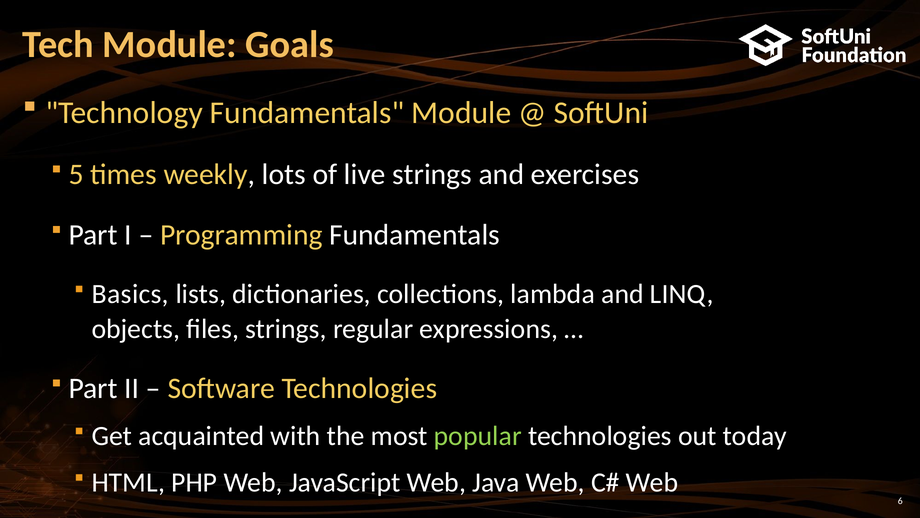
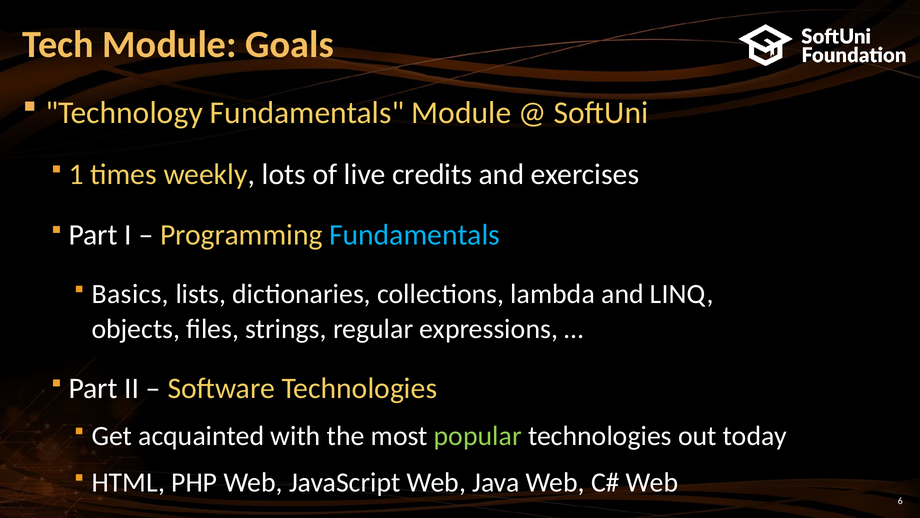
5: 5 -> 1
live strings: strings -> credits
Fundamentals at (415, 235) colour: white -> light blue
